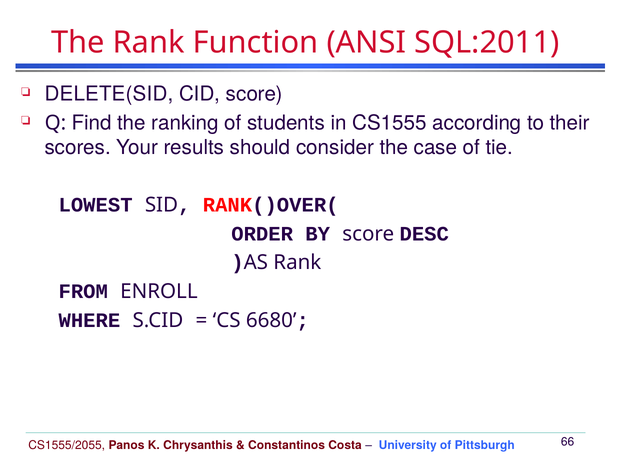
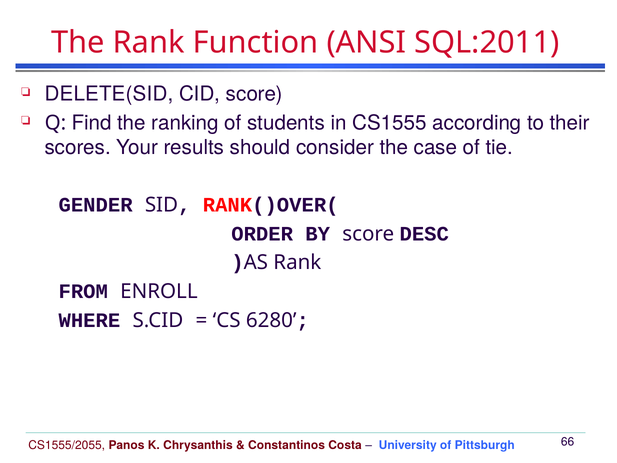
LOWEST: LOWEST -> GENDER
6680: 6680 -> 6280
